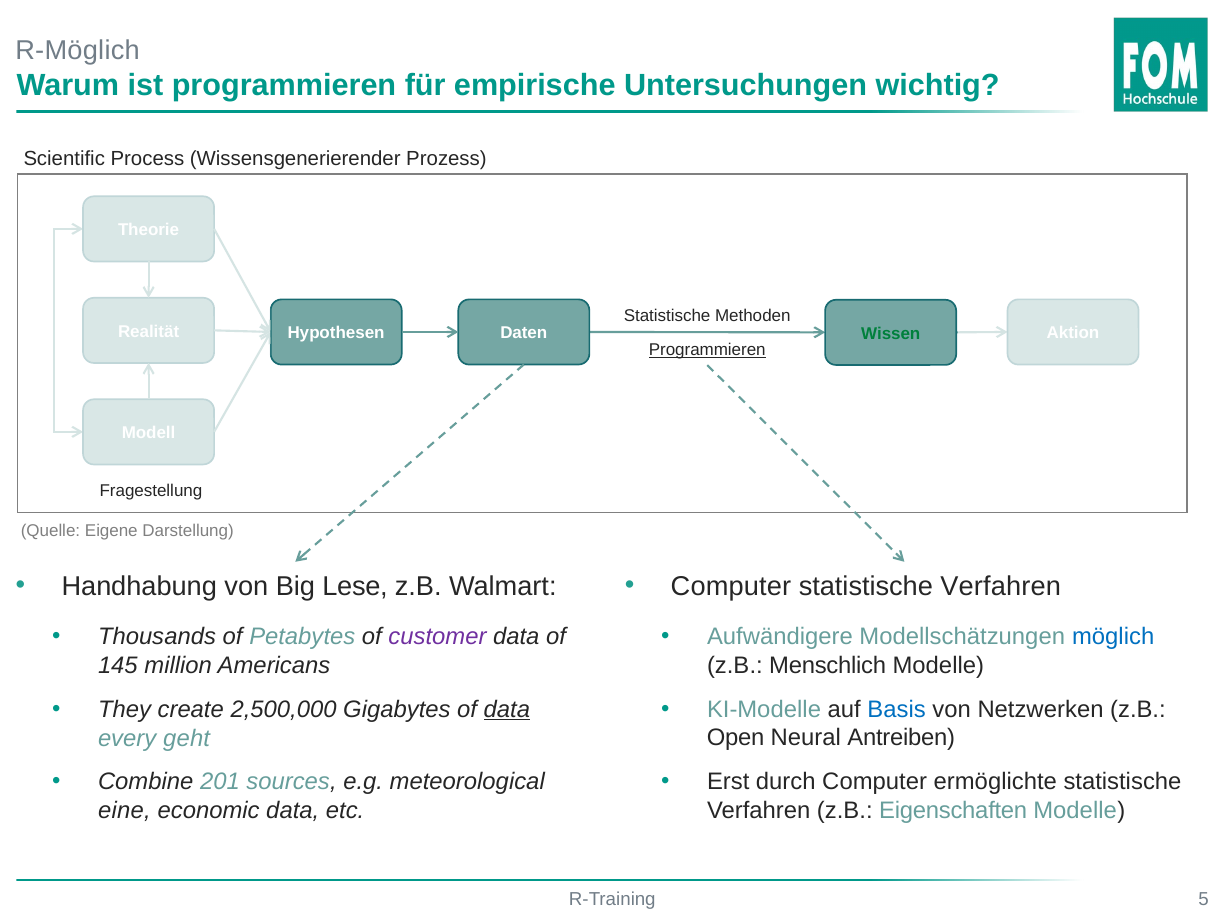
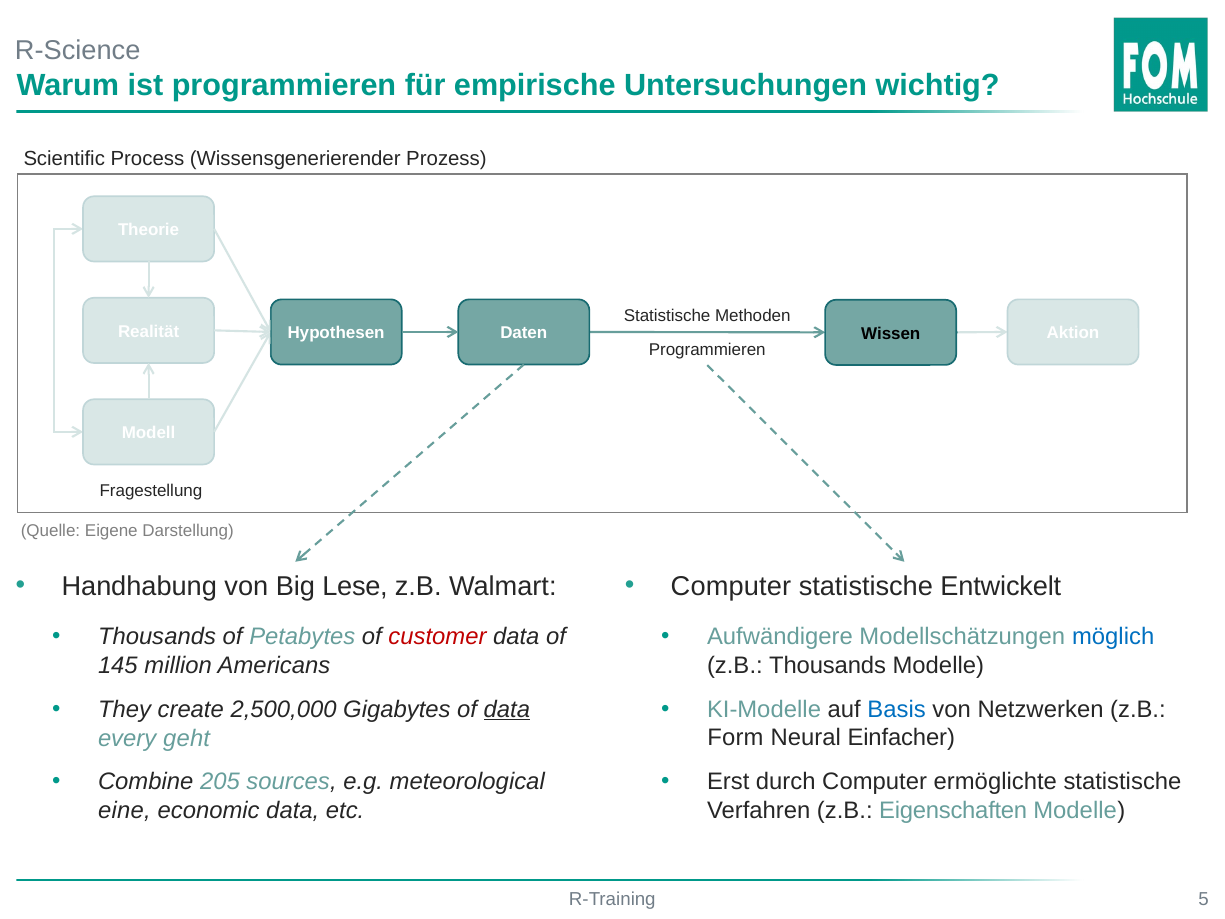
R-Möglich: R-Möglich -> R-Science
Wissen colour: green -> black
Programmieren at (707, 350) underline: present -> none
Verfahren at (1001, 586): Verfahren -> Entwickelt
customer colour: purple -> red
z.B Menschlich: Menschlich -> Thousands
Open: Open -> Form
Antreiben: Antreiben -> Einfacher
201: 201 -> 205
